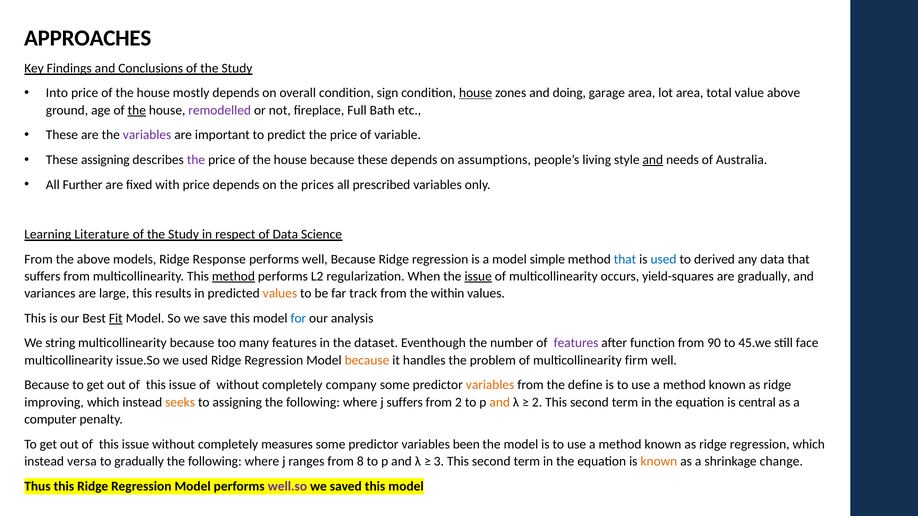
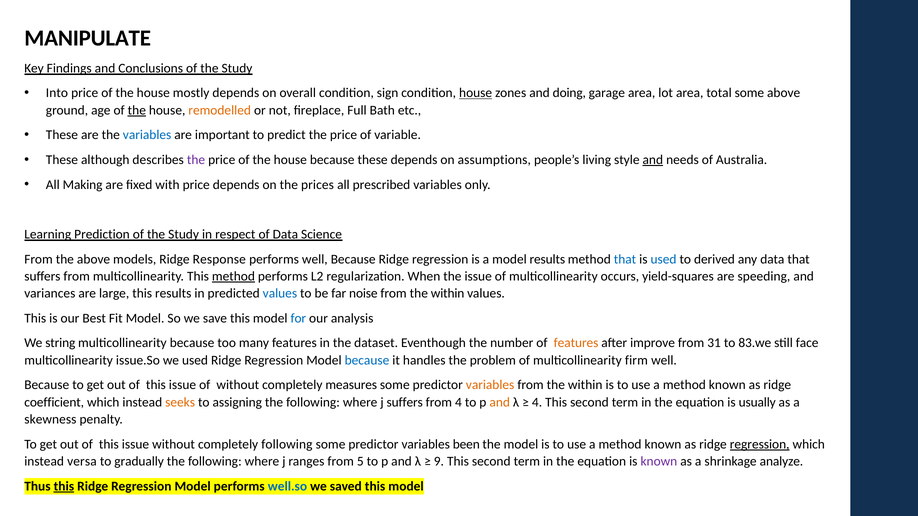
APPROACHES: APPROACHES -> MANIPULATE
total value: value -> some
remodelled colour: purple -> orange
variables at (147, 135) colour: purple -> blue
These assigning: assigning -> although
Further: Further -> Making
Literature: Literature -> Prediction
model simple: simple -> results
issue at (478, 276) underline: present -> none
are gradually: gradually -> speeding
values at (280, 294) colour: orange -> blue
track: track -> noise
Fit underline: present -> none
features at (576, 343) colour: purple -> orange
function: function -> improve
90: 90 -> 31
45.we: 45.we -> 83.we
because at (367, 361) colour: orange -> blue
company: company -> measures
define at (585, 385): define -> within
improving: improving -> coefficient
from 2: 2 -> 4
2 at (537, 403): 2 -> 4
central: central -> usually
computer: computer -> skewness
completely measures: measures -> following
regression at (760, 445) underline: none -> present
8: 8 -> 5
3: 3 -> 9
known at (659, 462) colour: orange -> purple
change: change -> analyze
this at (64, 487) underline: none -> present
well.so colour: purple -> blue
